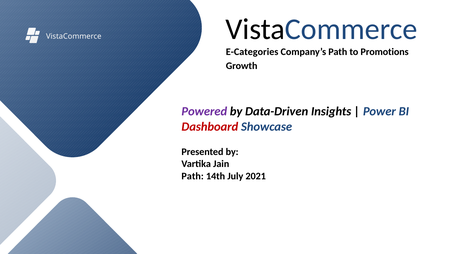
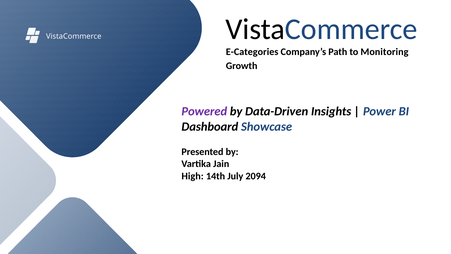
Promotions: Promotions -> Monitoring
Dashboard colour: red -> black
Path at (193, 176): Path -> High
2021: 2021 -> 2094
